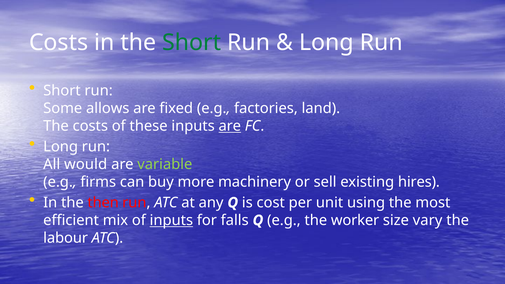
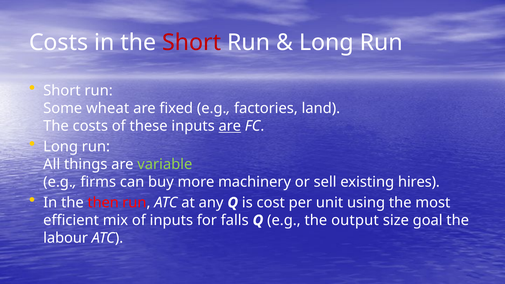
Short at (192, 42) colour: green -> red
allows: allows -> wheat
would: would -> things
inputs at (171, 220) underline: present -> none
worker: worker -> output
vary: vary -> goal
